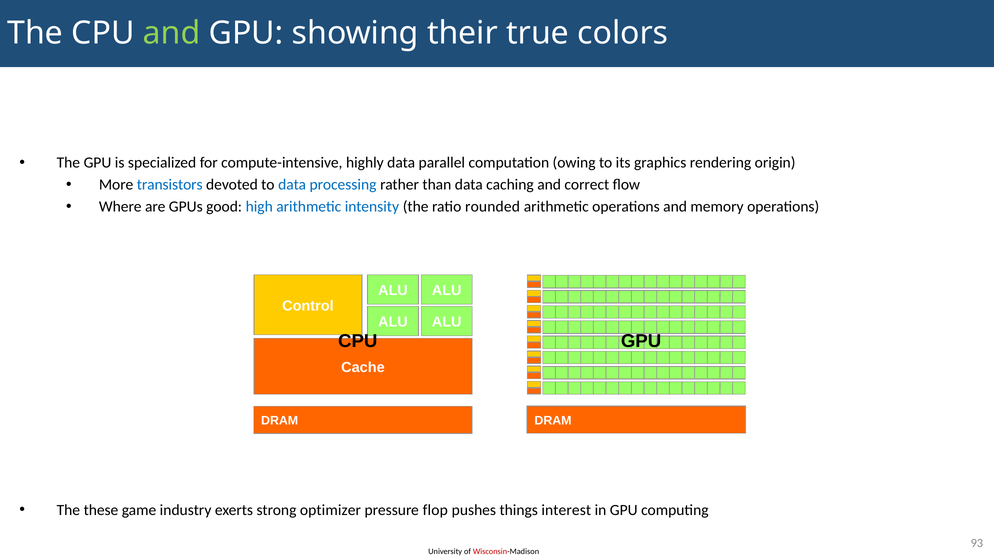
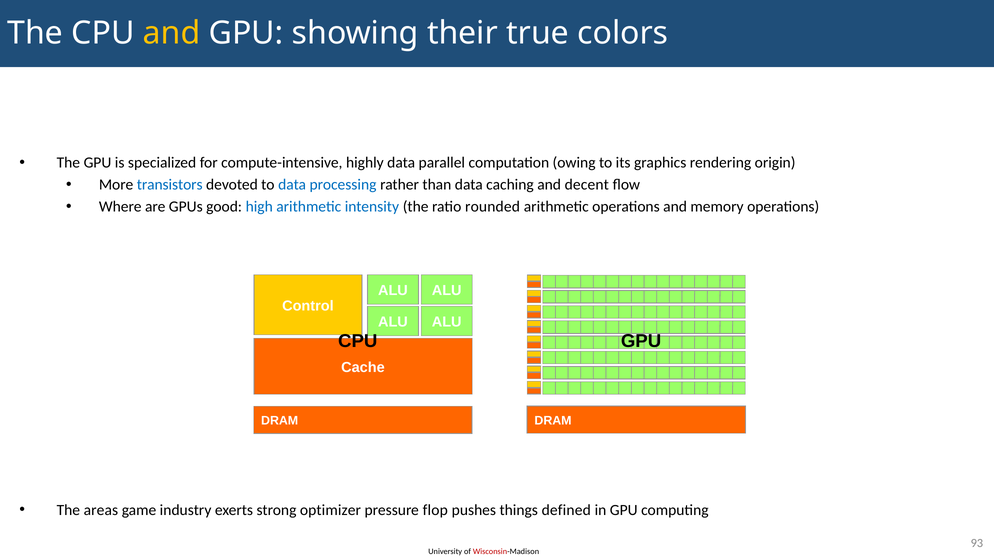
and at (172, 33) colour: light green -> yellow
correct: correct -> decent
these: these -> areas
interest: interest -> defined
